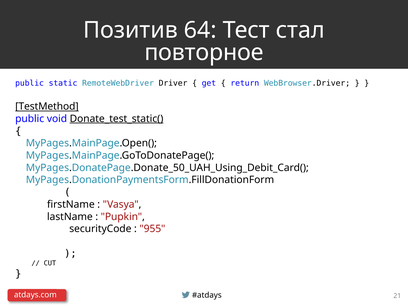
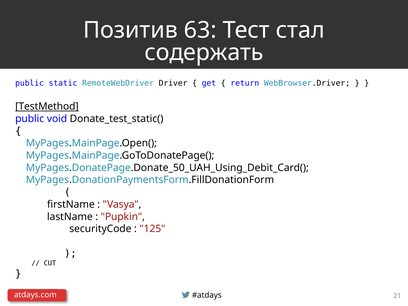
64: 64 -> 63
повторное: повторное -> содержать
Donate_test_static( underline: present -> none
955: 955 -> 125
